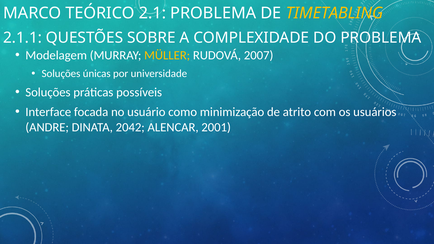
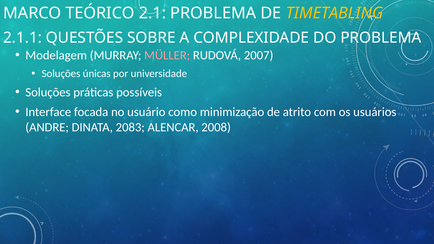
MÜLLER colour: yellow -> pink
2042: 2042 -> 2083
2001: 2001 -> 2008
